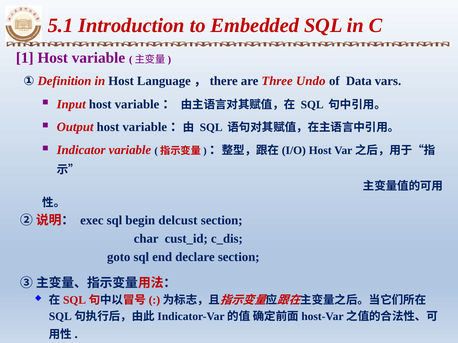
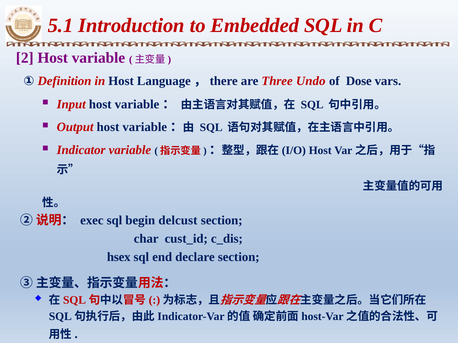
1: 1 -> 2
Data: Data -> Dose
goto: goto -> hsex
